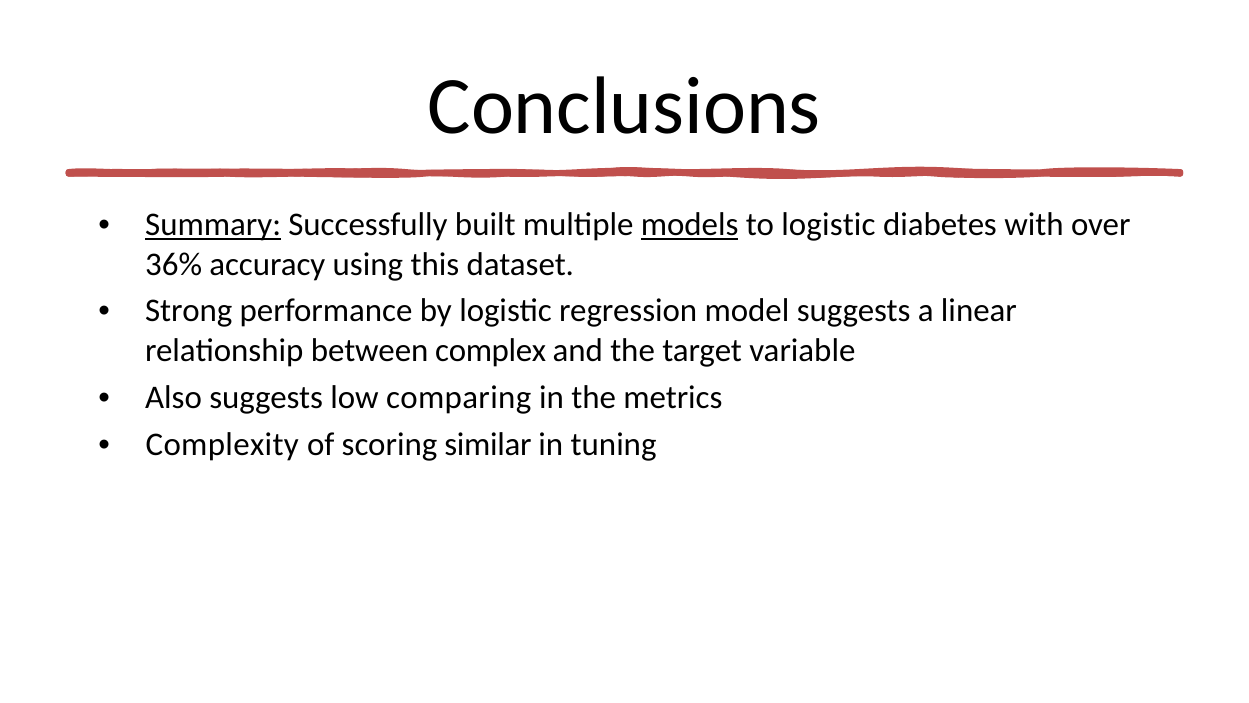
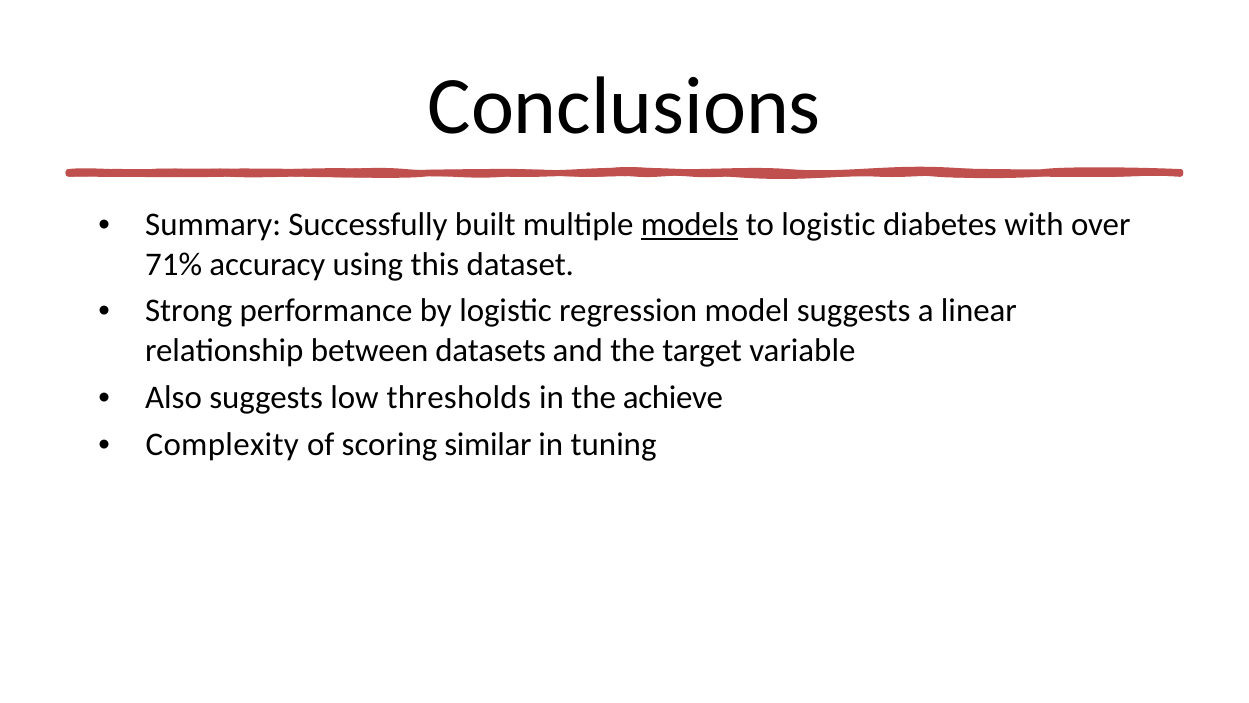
Summary underline: present -> none
36%: 36% -> 71%
complex: complex -> datasets
comparing: comparing -> thresholds
metrics: metrics -> achieve
